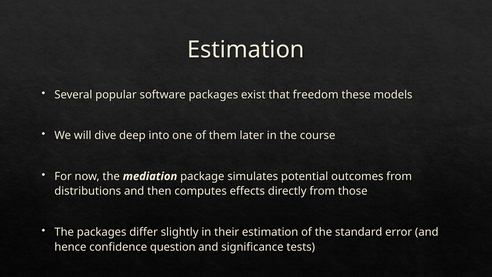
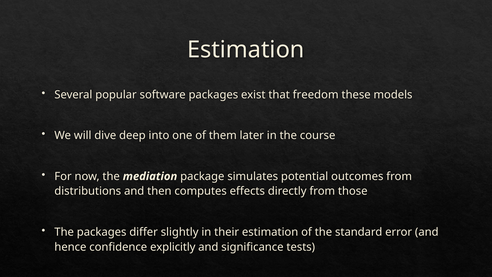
question: question -> explicitly
